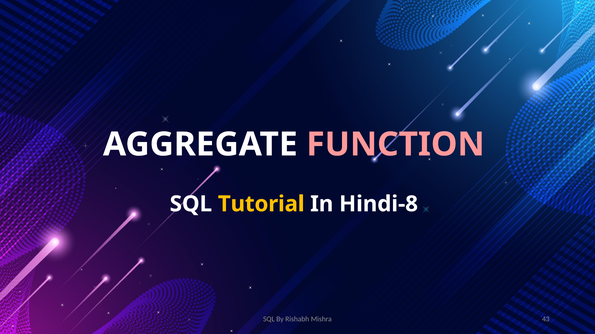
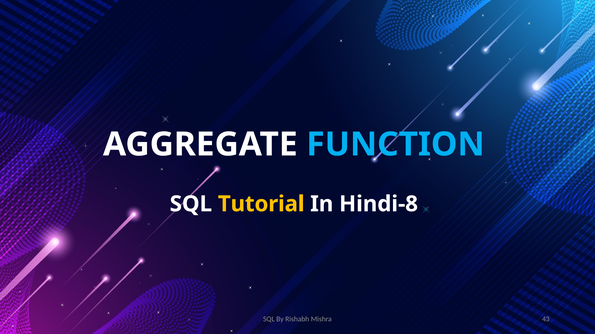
FUNCTION colour: pink -> light blue
